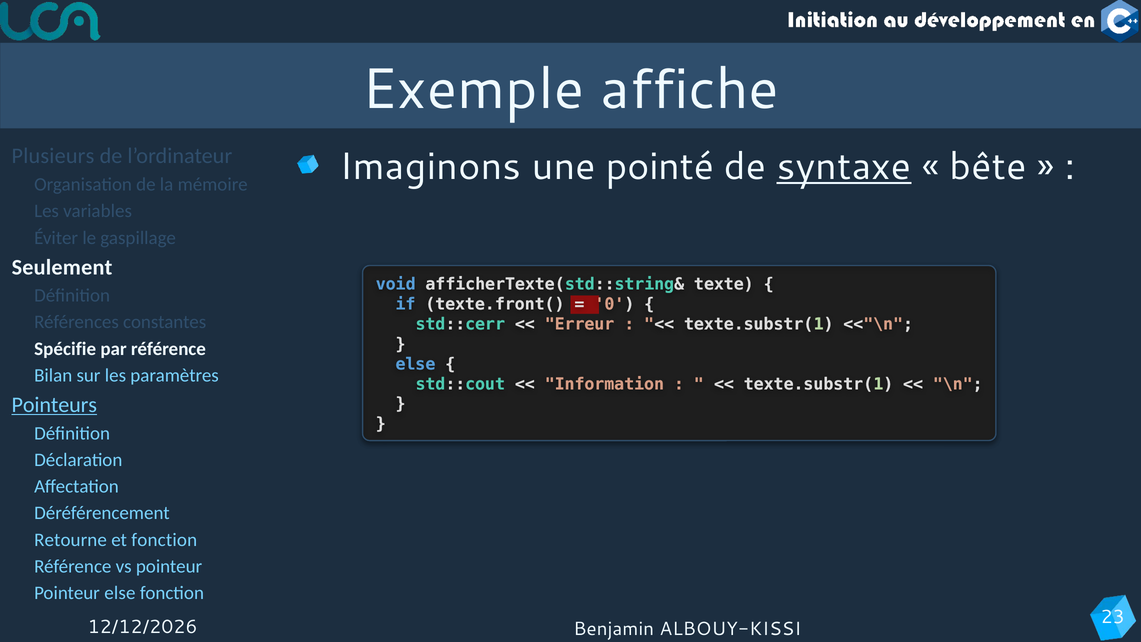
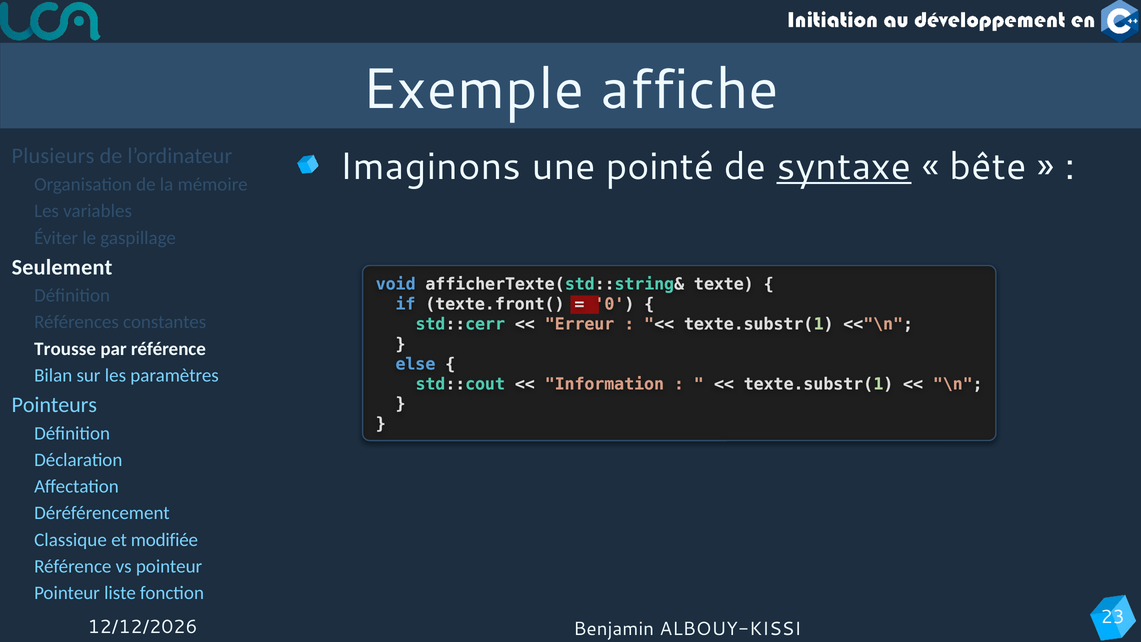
Spécifie: Spécifie -> Trousse
Pointeurs underline: present -> none
Retourne: Retourne -> Classique
et fonction: fonction -> modifiée
Pointeur else: else -> liste
